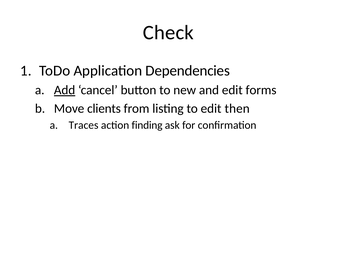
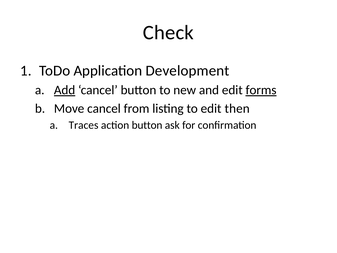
Dependencies: Dependencies -> Development
forms underline: none -> present
Move clients: clients -> cancel
action finding: finding -> button
